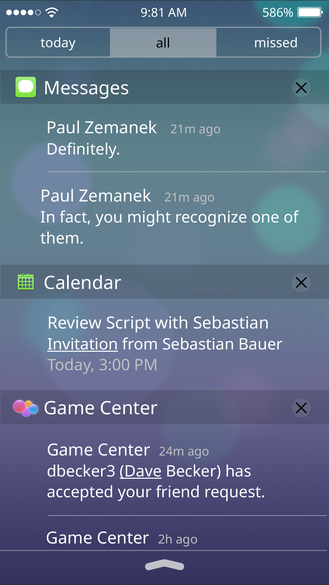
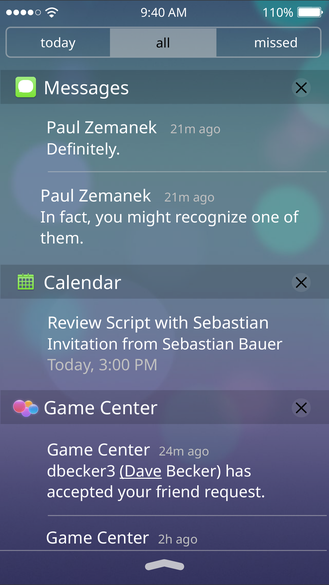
9:81: 9:81 -> 9:40
586%: 586% -> 110%
Invitation underline: present -> none
